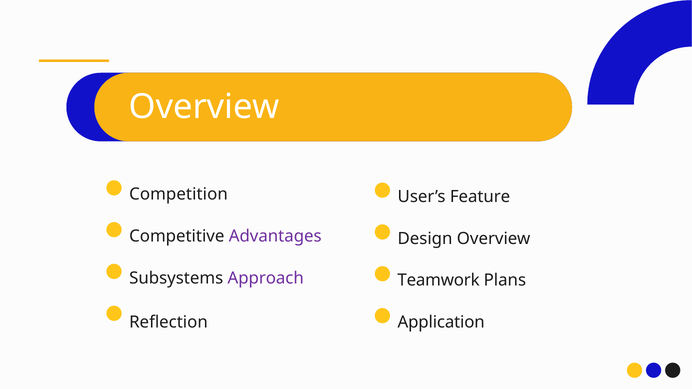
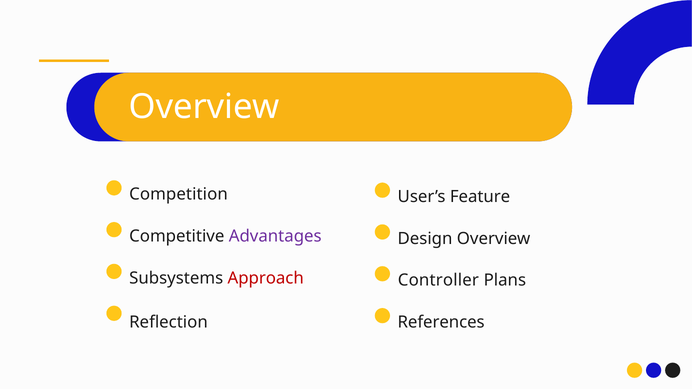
Approach colour: purple -> red
Teamwork: Teamwork -> Controller
Application: Application -> References
